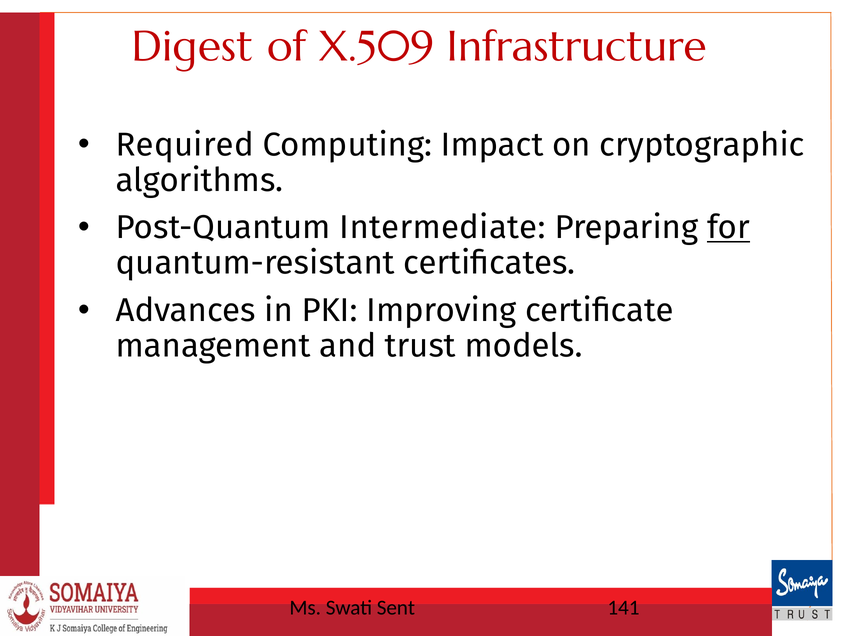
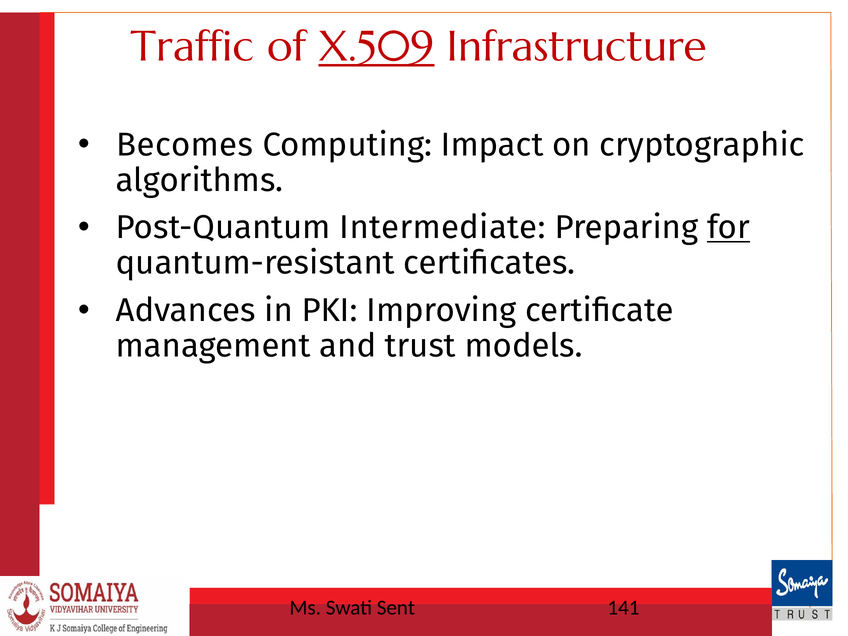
Digest: Digest -> Traffic
X.509 underline: none -> present
Required: Required -> Becomes
